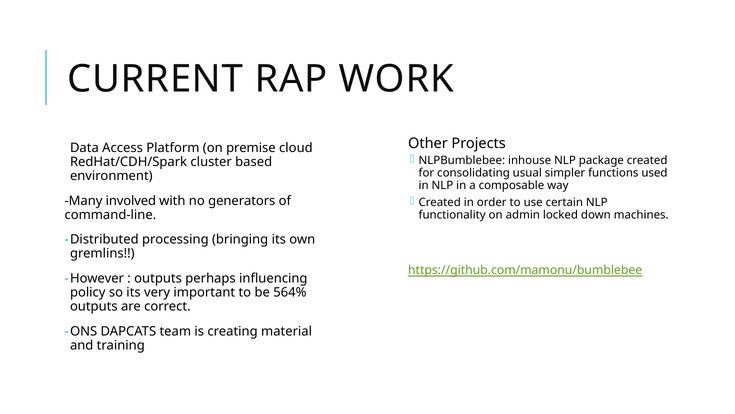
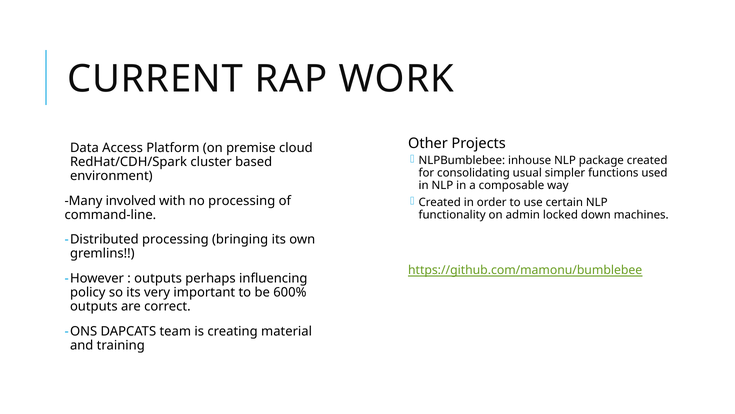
no generators: generators -> processing
564%: 564% -> 600%
